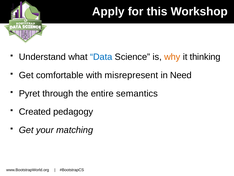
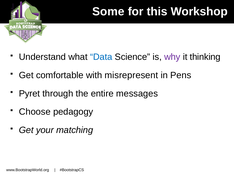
Apply: Apply -> Some
why colour: orange -> purple
Need: Need -> Pens
semantics: semantics -> messages
Created: Created -> Choose
